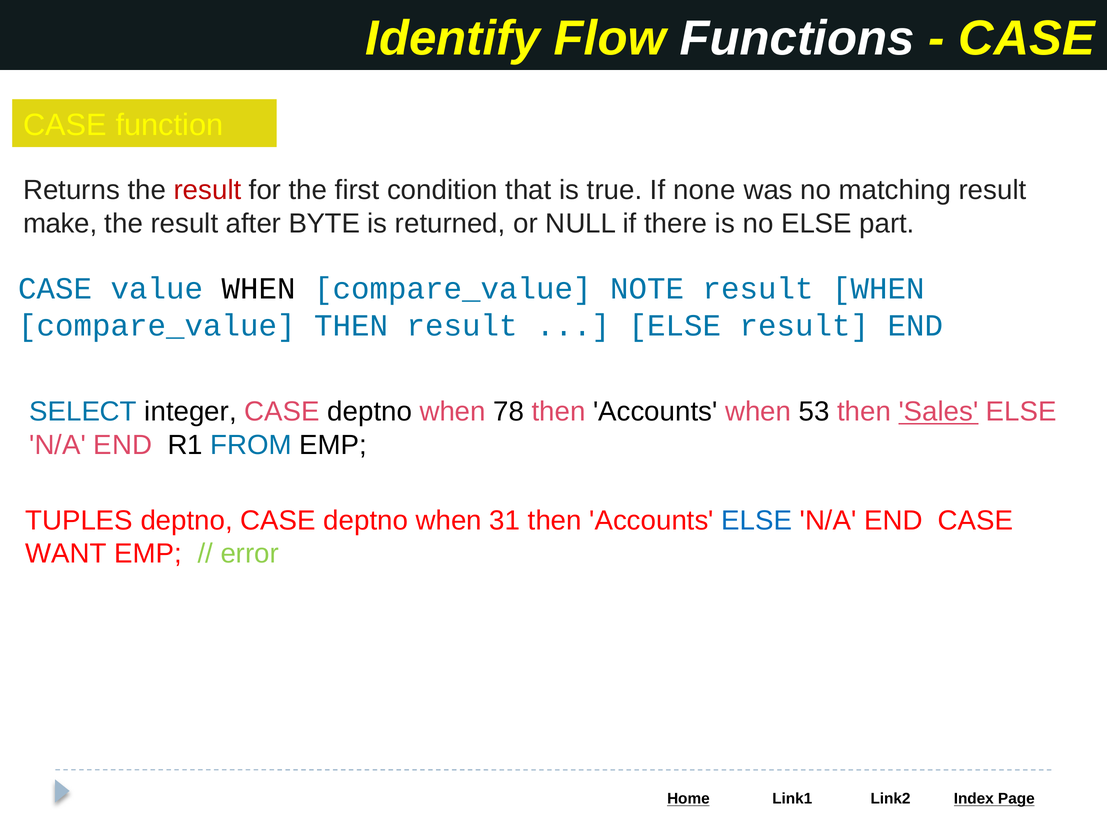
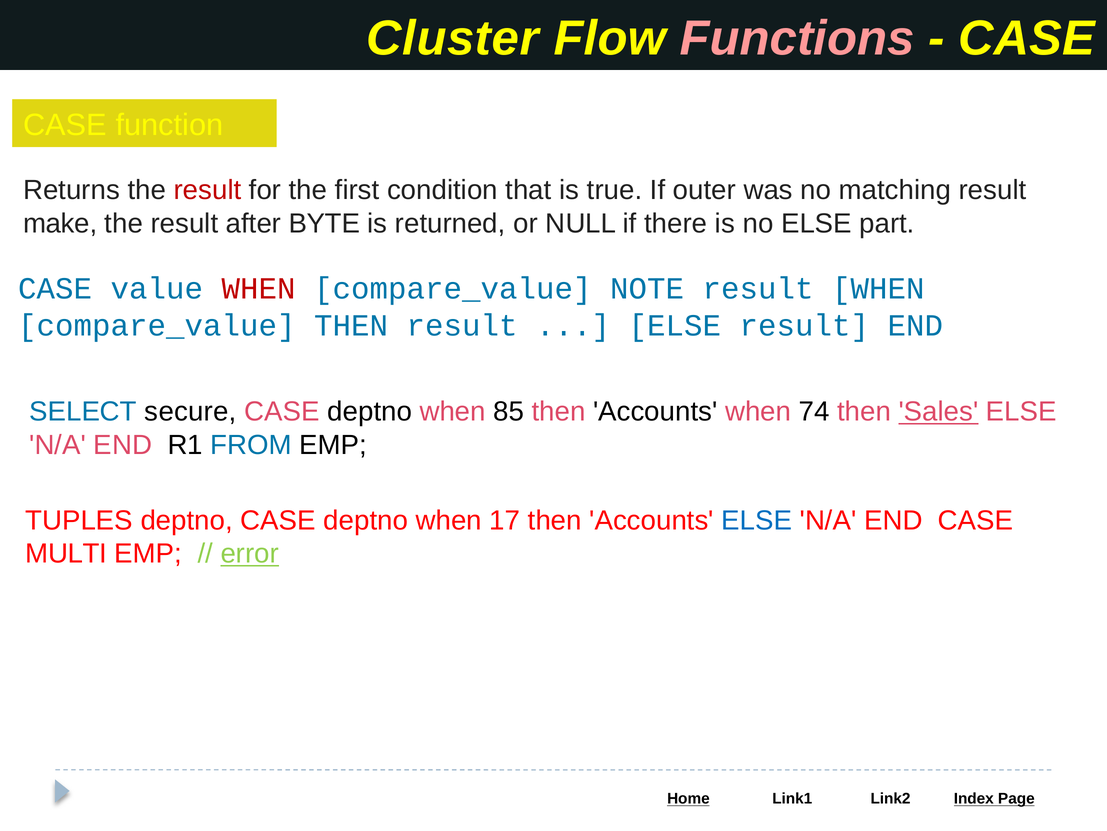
Identify: Identify -> Cluster
Functions colour: white -> pink
none: none -> outer
WHEN at (259, 288) colour: black -> red
integer: integer -> secure
78: 78 -> 85
53: 53 -> 74
31: 31 -> 17
WANT: WANT -> MULTI
error underline: none -> present
